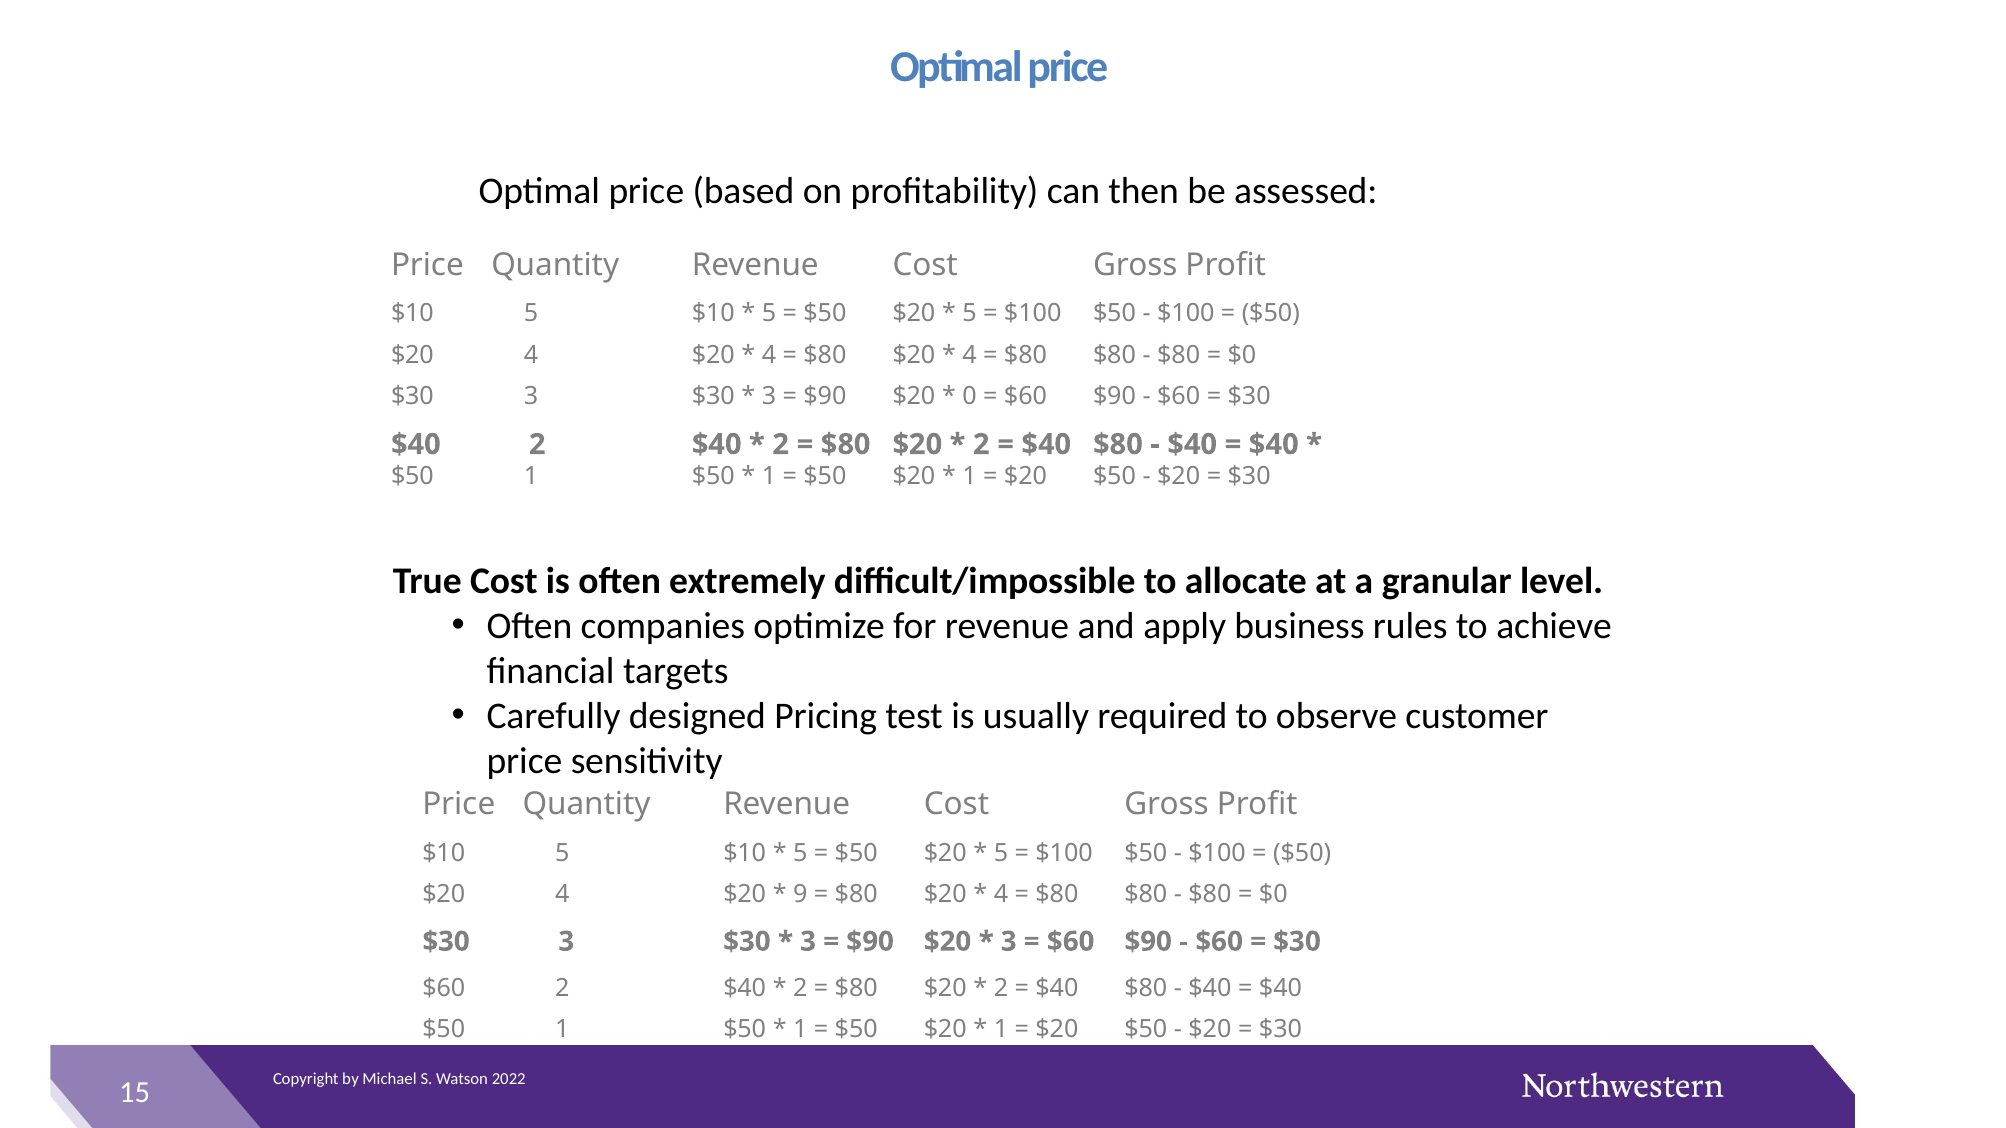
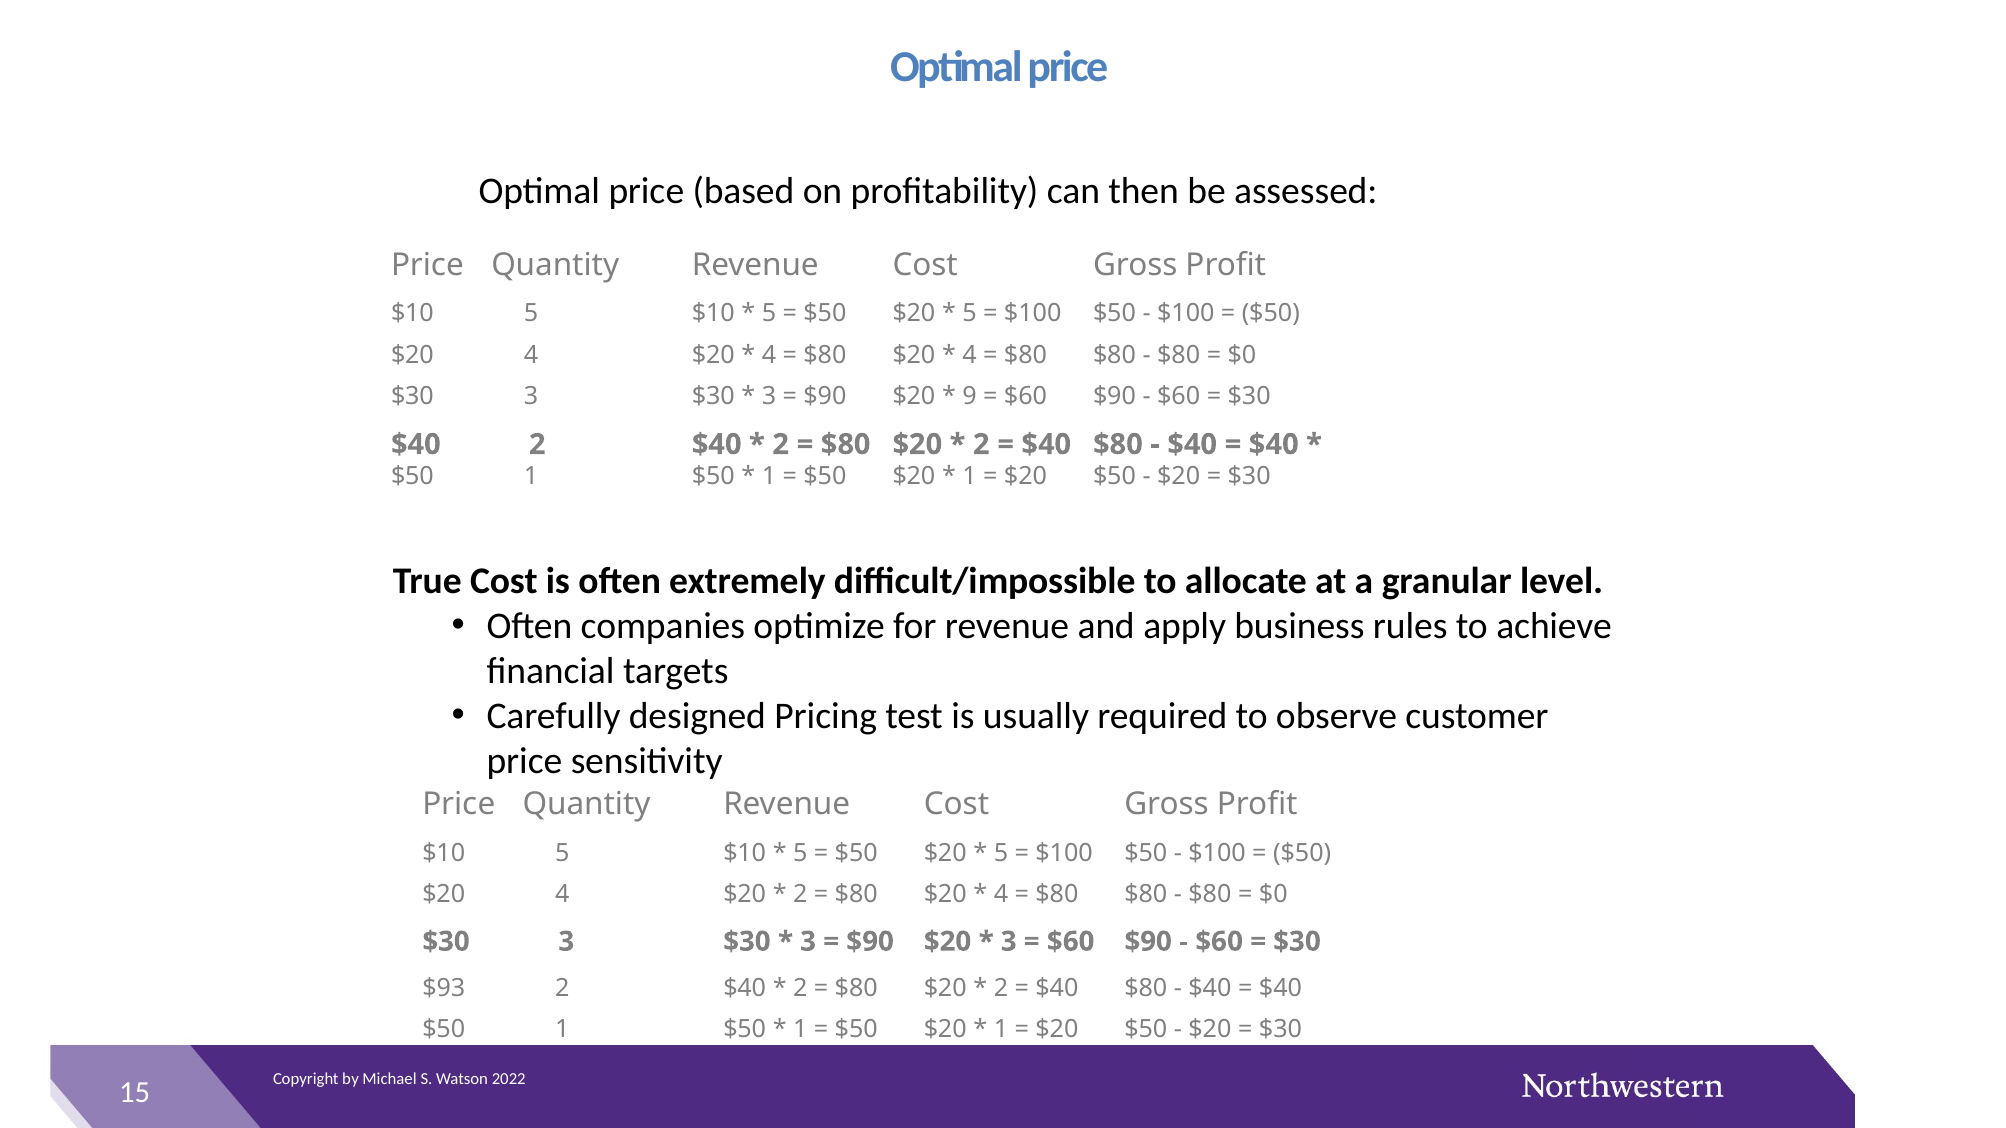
0: 0 -> 9
9 at (800, 895): 9 -> 2
$60 at (444, 989): $60 -> $93
